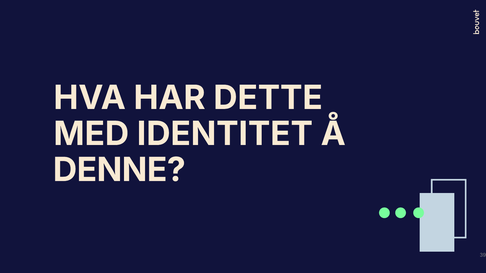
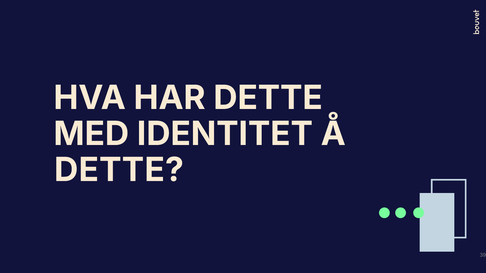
DENNE at (119, 170): DENNE -> DETTE
